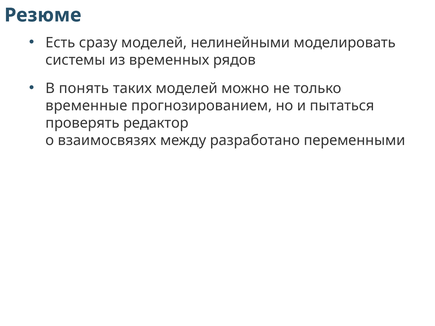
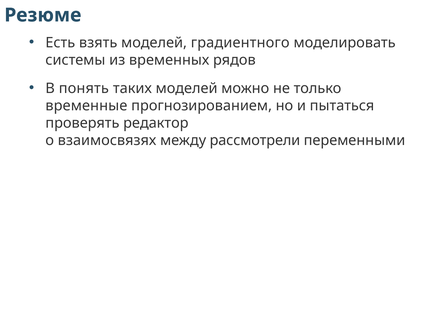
сразу: сразу -> взять
нелинейными: нелинейными -> градиентного
разработано: разработано -> рассмотрели
